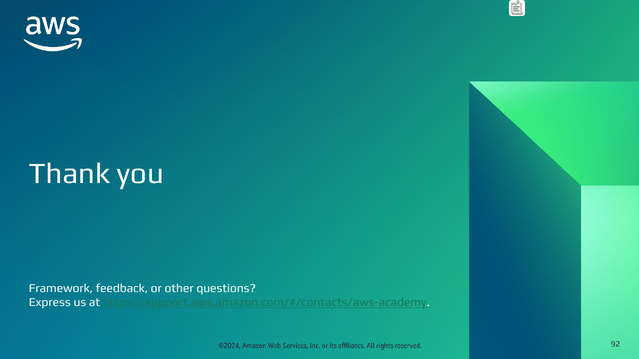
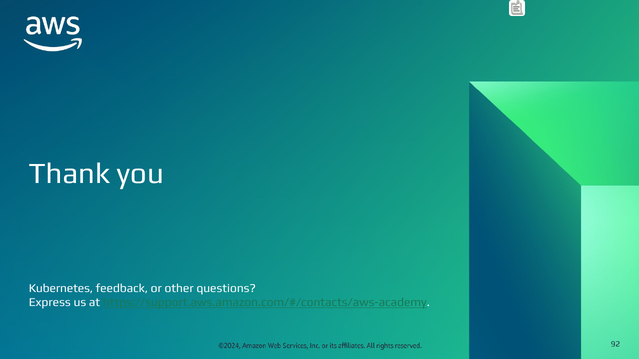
Framework: Framework -> Kubernetes
